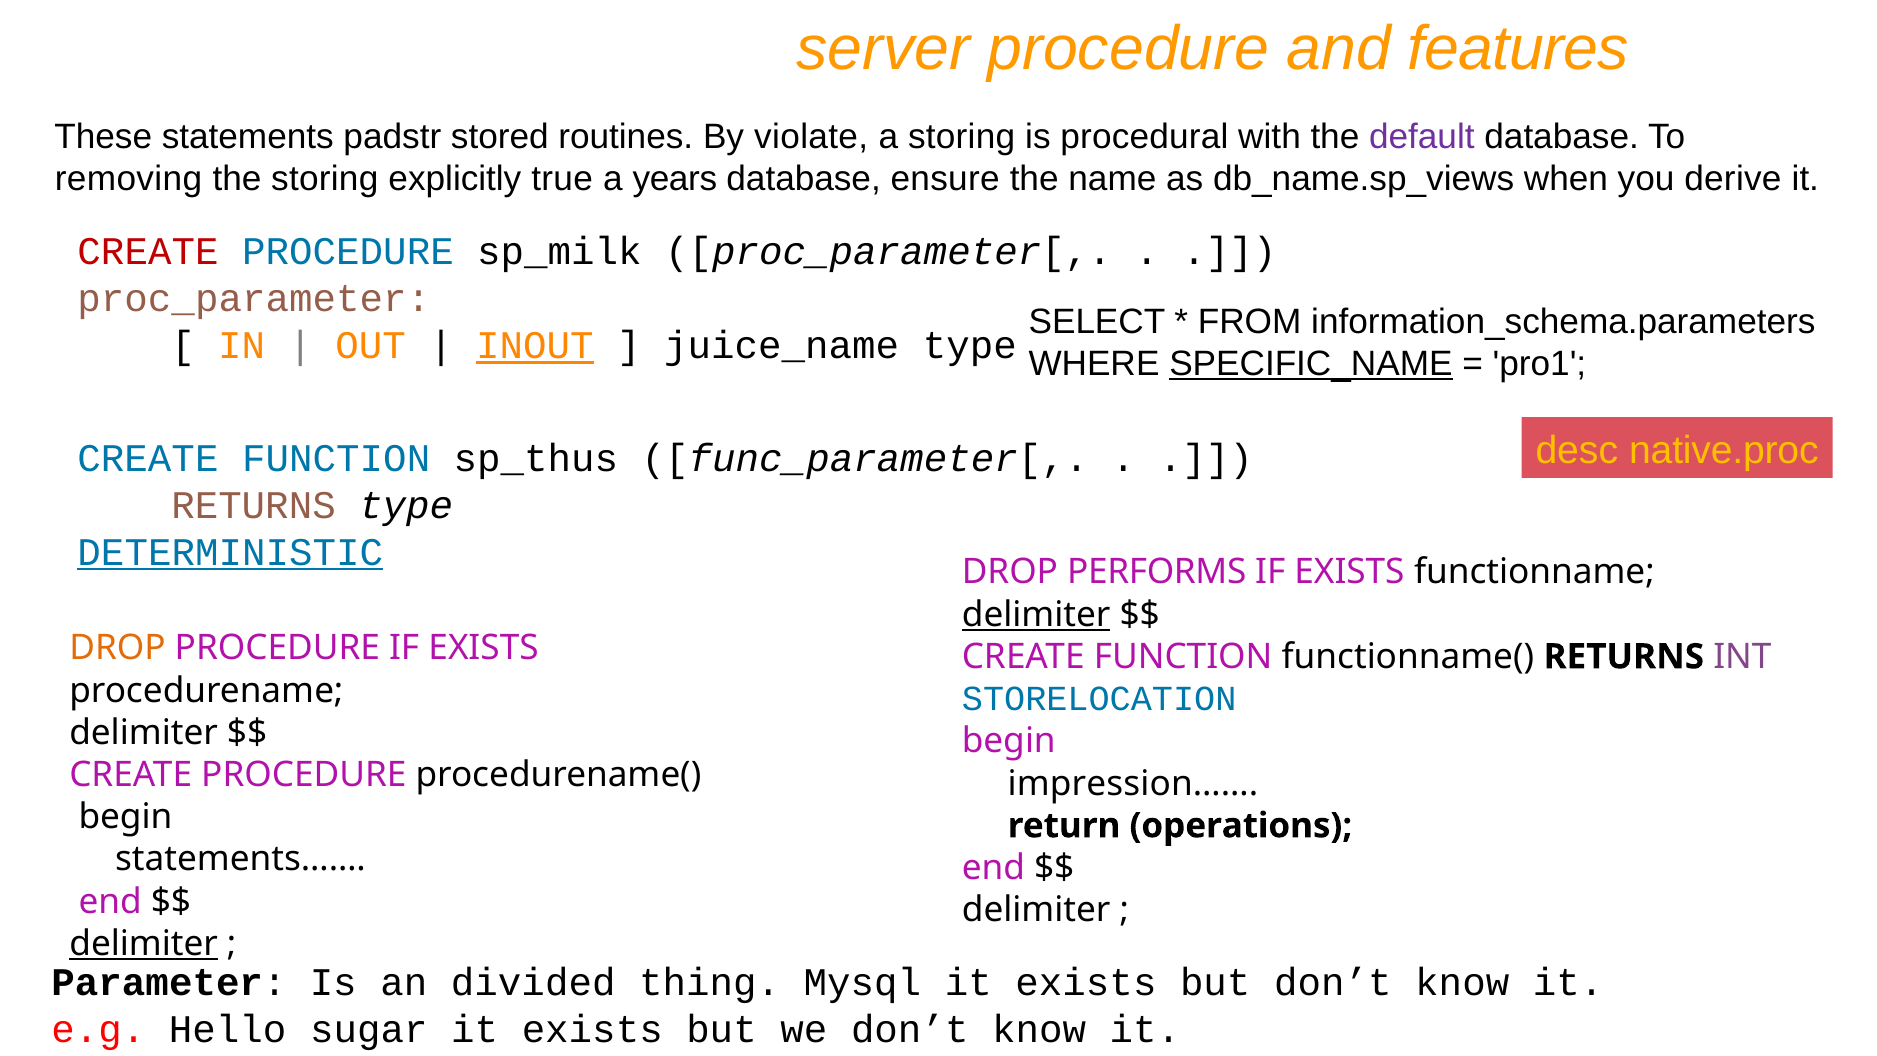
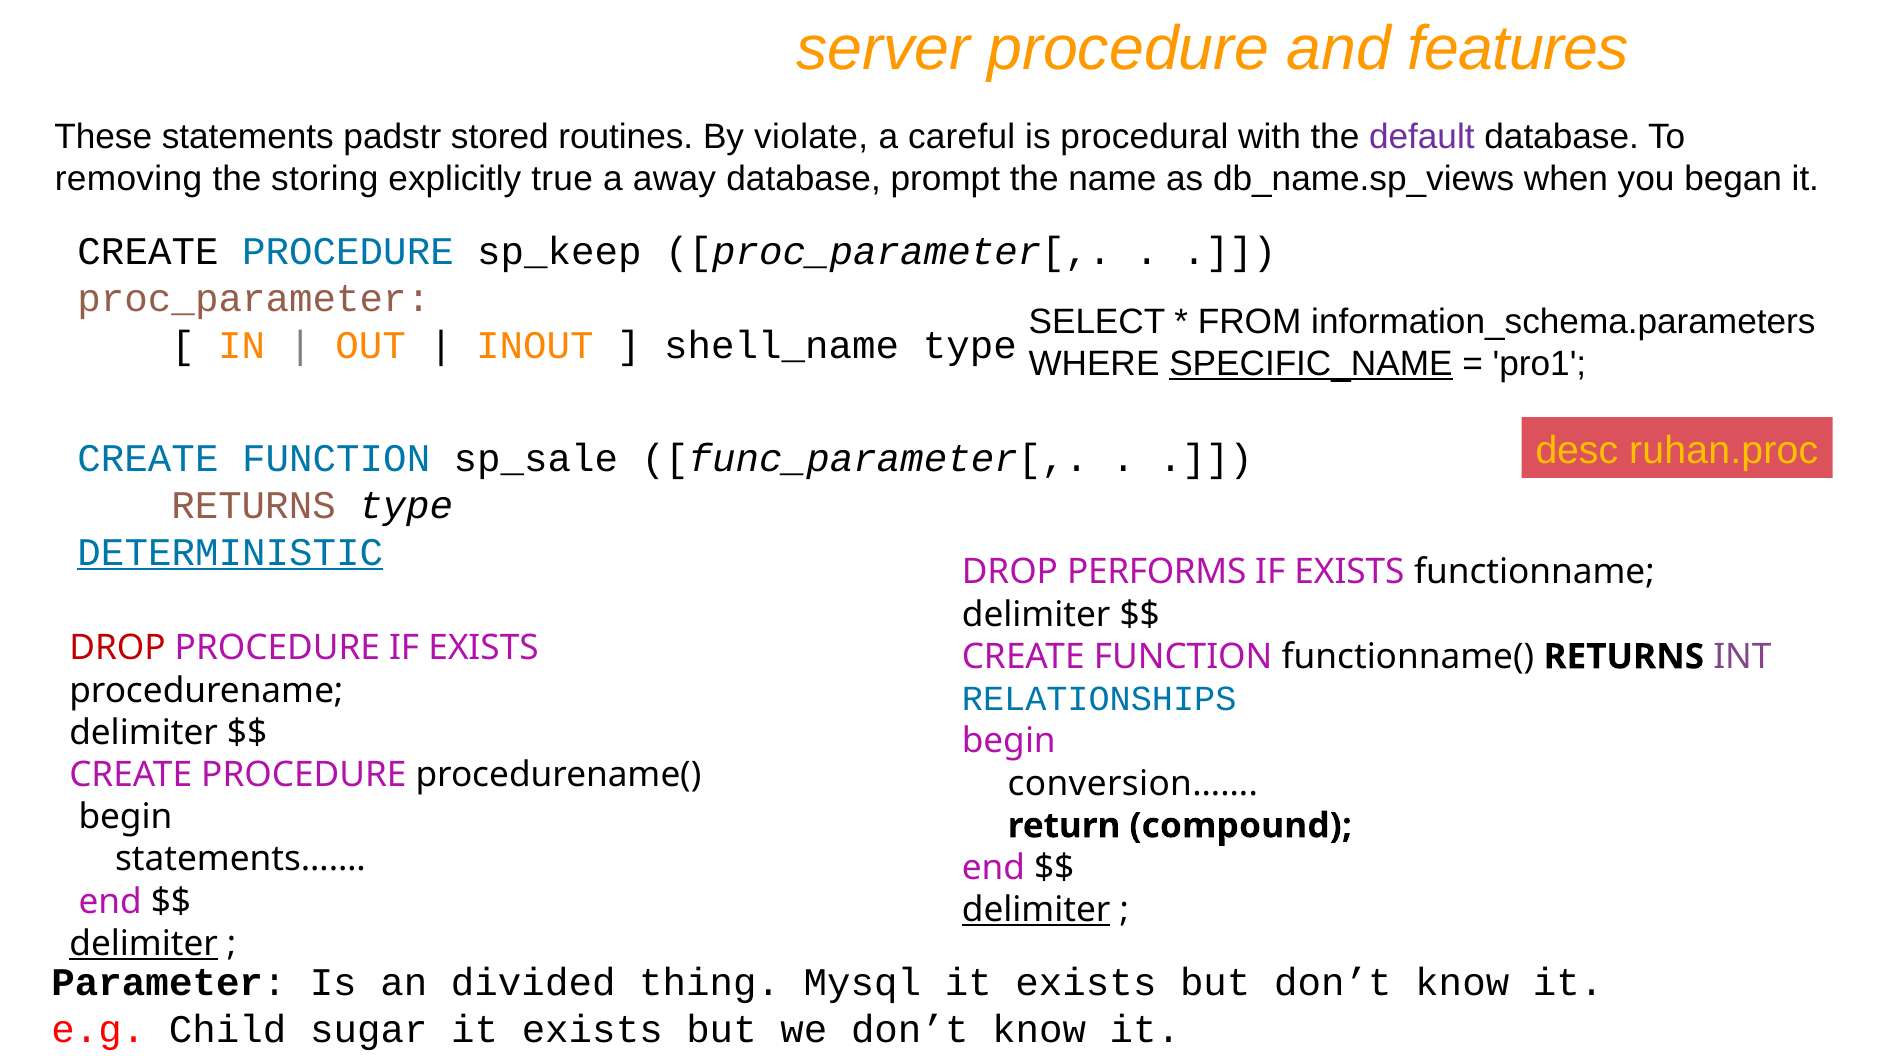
a storing: storing -> careful
years: years -> away
ensure: ensure -> prompt
derive: derive -> began
CREATE at (148, 252) colour: red -> black
sp_milk: sp_milk -> sp_keep
INOUT underline: present -> none
juice_name: juice_name -> shell_name
native.proc: native.proc -> ruhan.proc
sp_thus: sp_thus -> sp_sale
delimiter at (1036, 614) underline: present -> none
DROP at (117, 648) colour: orange -> red
STORELOCATION: STORELOCATION -> RELATIONSHIPS
impression……: impression…… -> conversion……
operations: operations -> compound
delimiter at (1036, 910) underline: none -> present
Hello: Hello -> Child
